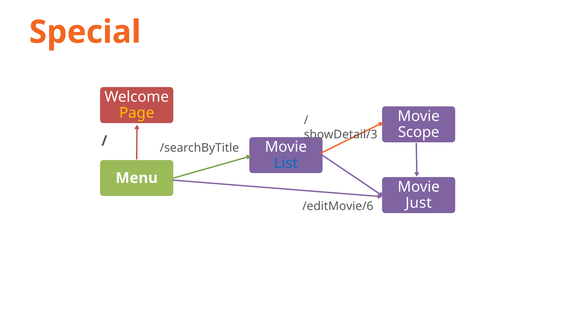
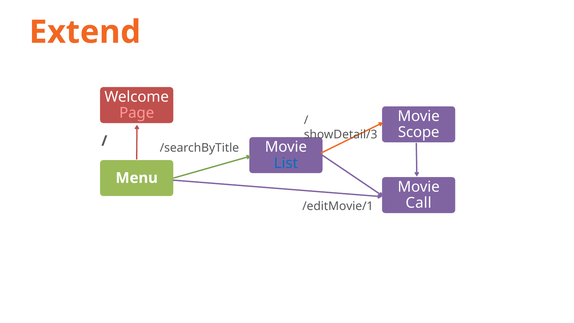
Special: Special -> Extend
Page colour: yellow -> pink
Just: Just -> Call
/editMovie/6: /editMovie/6 -> /editMovie/1
